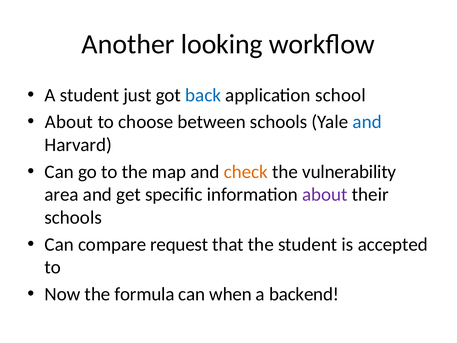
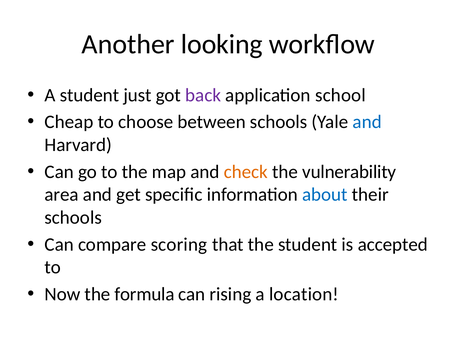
back colour: blue -> purple
About at (69, 122): About -> Cheap
about at (325, 195) colour: purple -> blue
request: request -> scoring
when: when -> rising
backend: backend -> location
